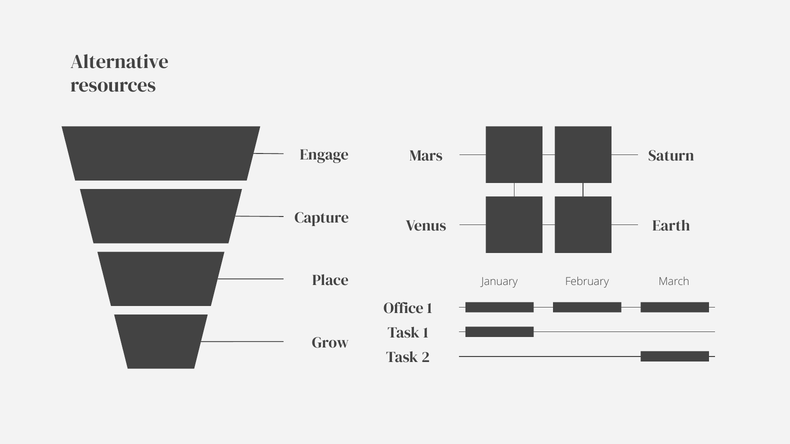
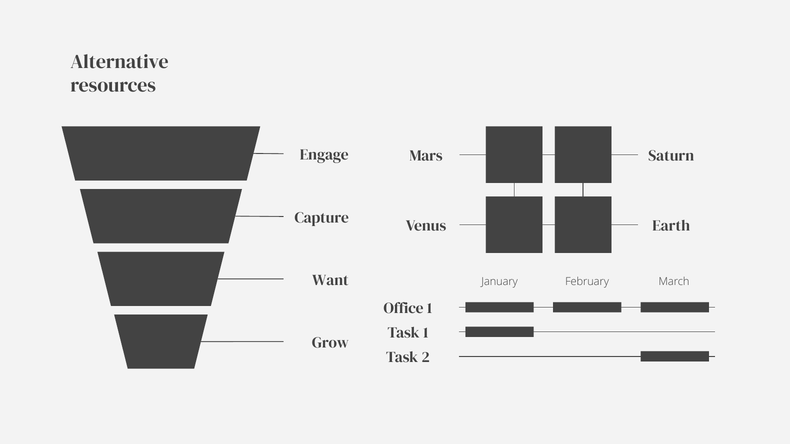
Place: Place -> Want
